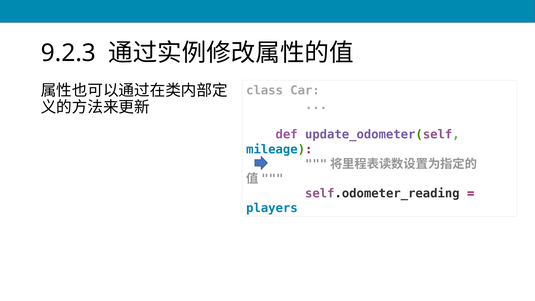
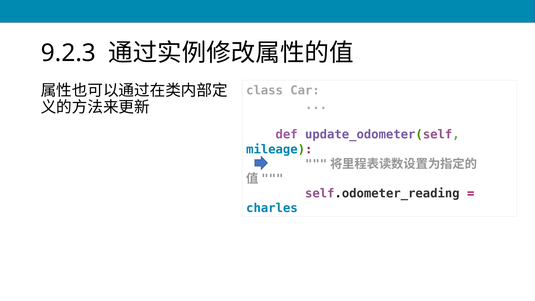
players: players -> charles
